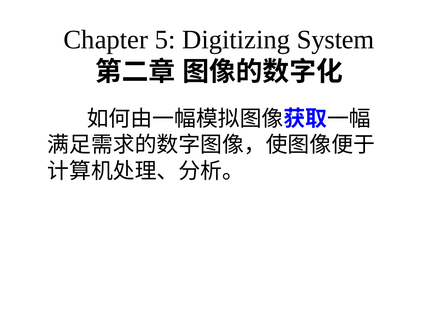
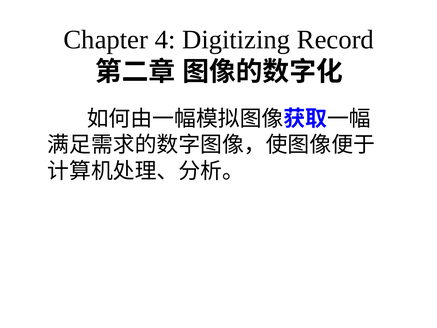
5: 5 -> 4
System: System -> Record
